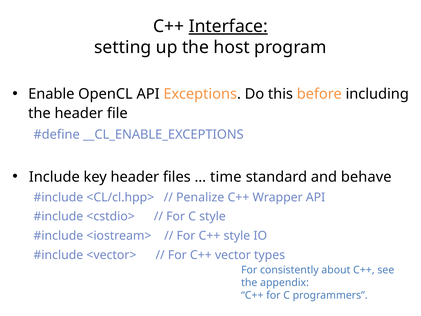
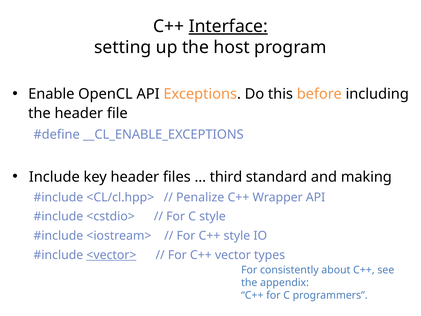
time: time -> third
behave: behave -> making
<vector> underline: none -> present
